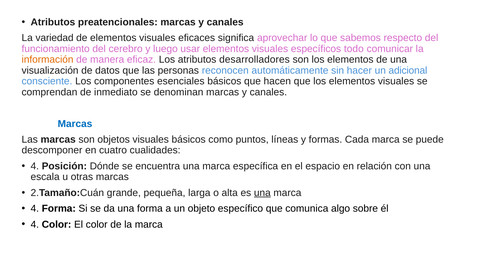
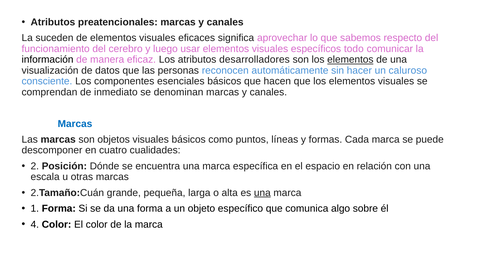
variedad: variedad -> suceden
información colour: orange -> black
elementos at (350, 60) underline: none -> present
adicional: adicional -> caluroso
4 at (35, 166): 4 -> 2
4 at (35, 209): 4 -> 1
